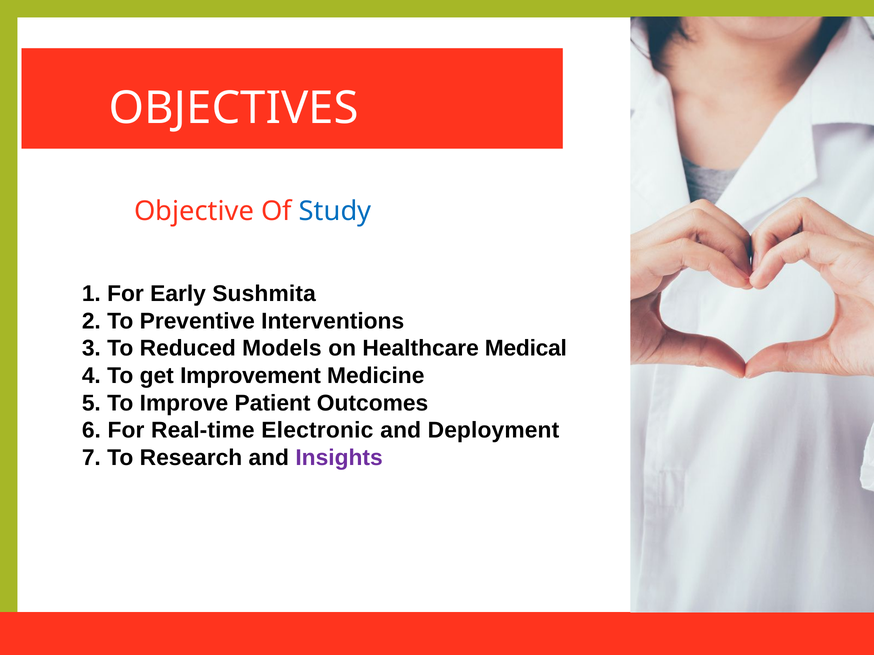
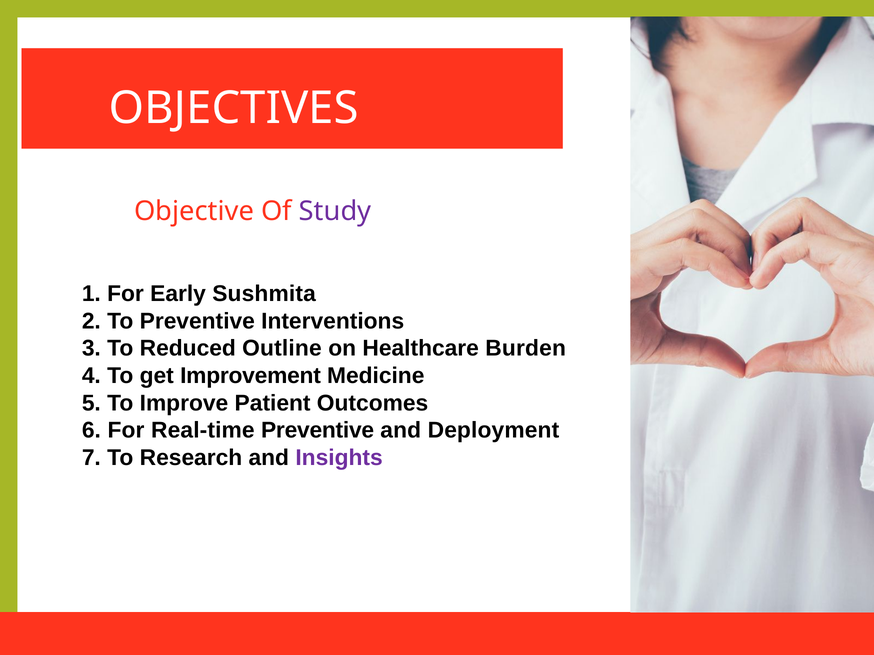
Study colour: blue -> purple
Models: Models -> Outline
Medical: Medical -> Burden
Real-time Electronic: Electronic -> Preventive
